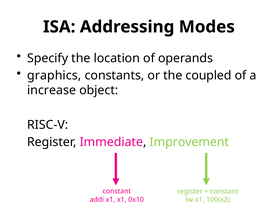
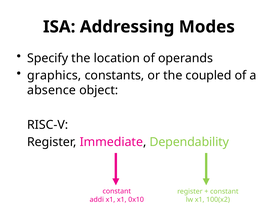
increase: increase -> absence
Improvement: Improvement -> Dependability
